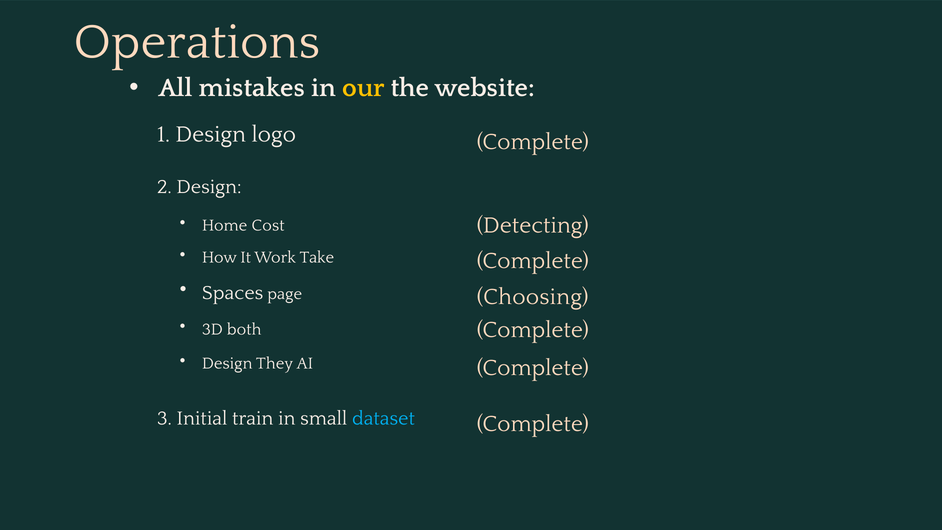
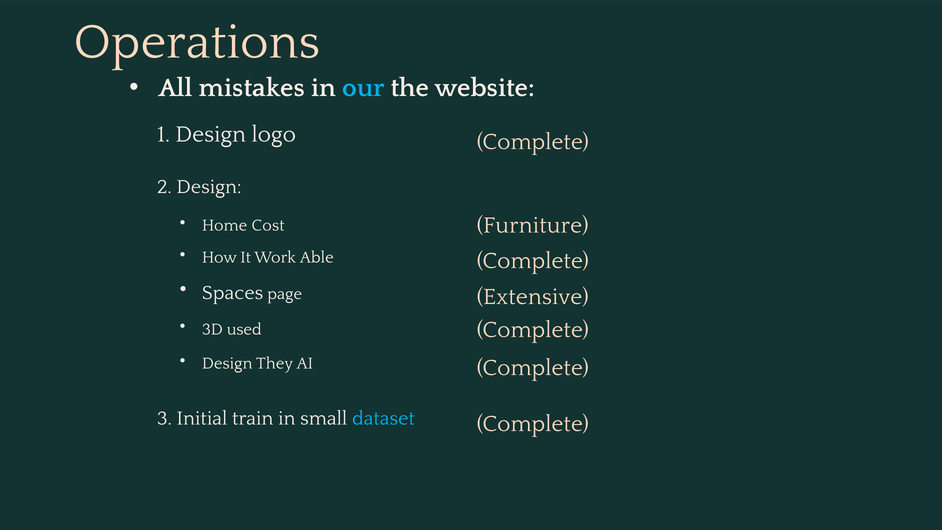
our colour: yellow -> light blue
Detecting: Detecting -> Furniture
Take: Take -> Able
Choosing: Choosing -> Extensive
both: both -> used
